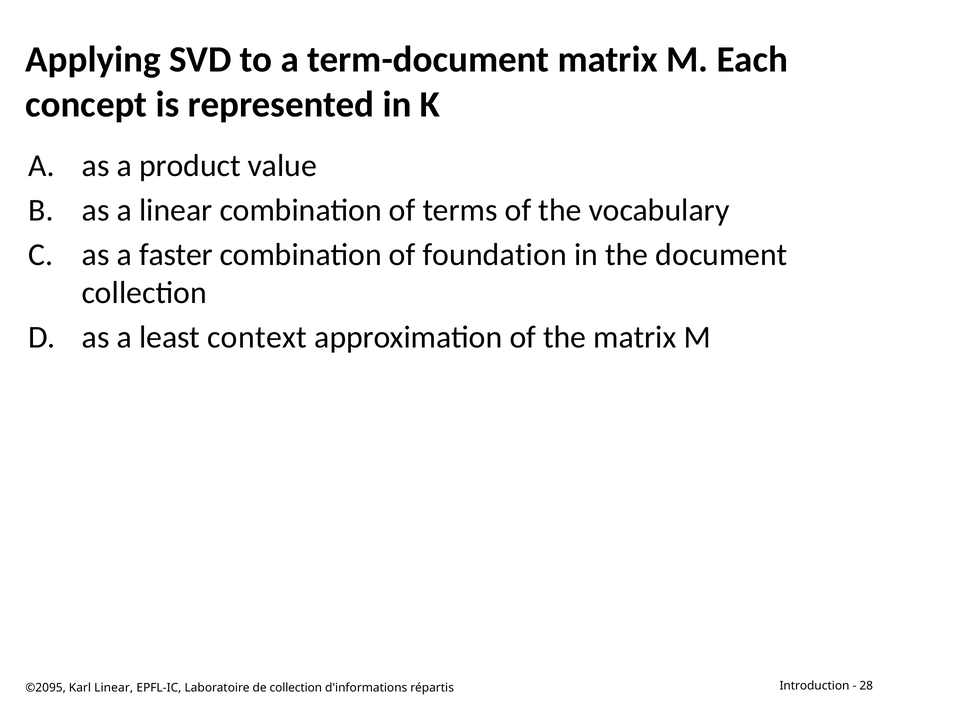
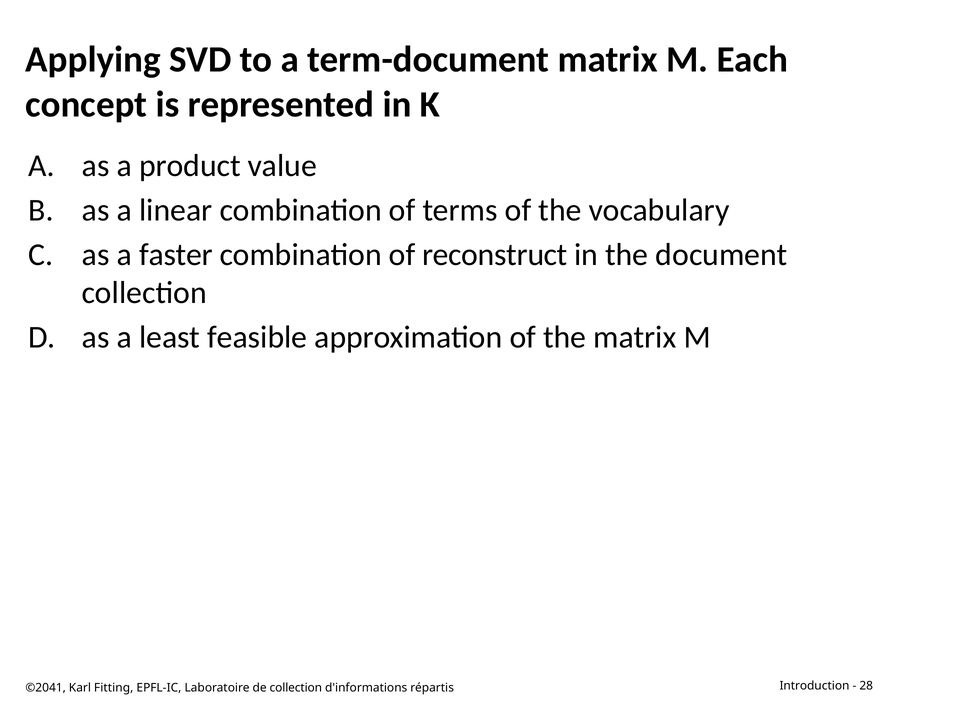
foundation: foundation -> reconstruct
context: context -> feasible
©2095: ©2095 -> ©2041
Karl Linear: Linear -> Fitting
